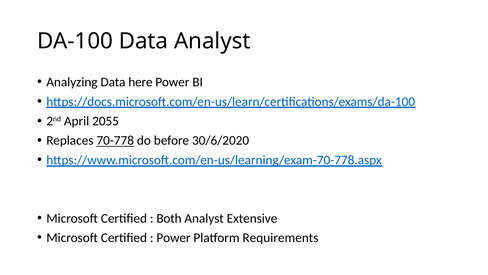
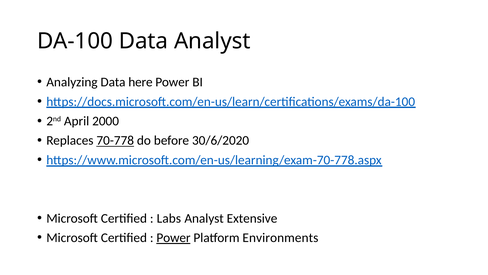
2055: 2055 -> 2000
Both: Both -> Labs
Power at (174, 237) underline: none -> present
Requirements: Requirements -> Environments
